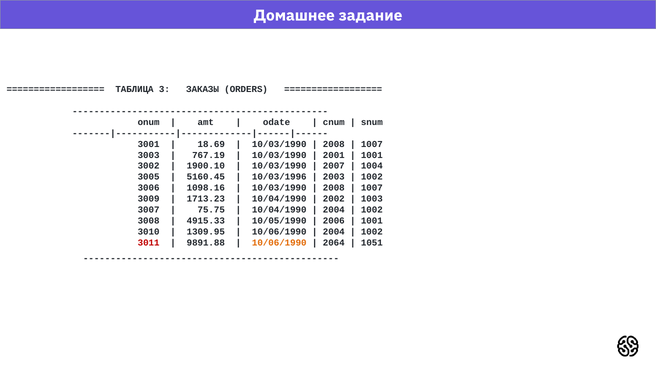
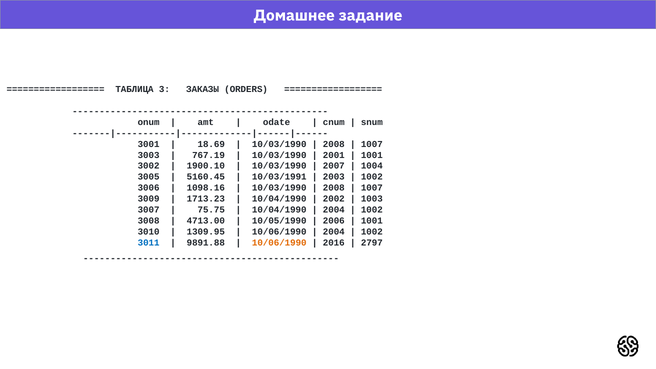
10/03/1996: 10/03/1996 -> 10/03/1991
4915.33: 4915.33 -> 4713.00
3011 colour: red -> blue
2064: 2064 -> 2016
1051: 1051 -> 2797
